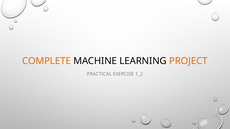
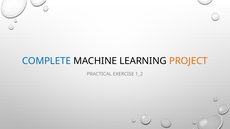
COMPLETE colour: orange -> blue
